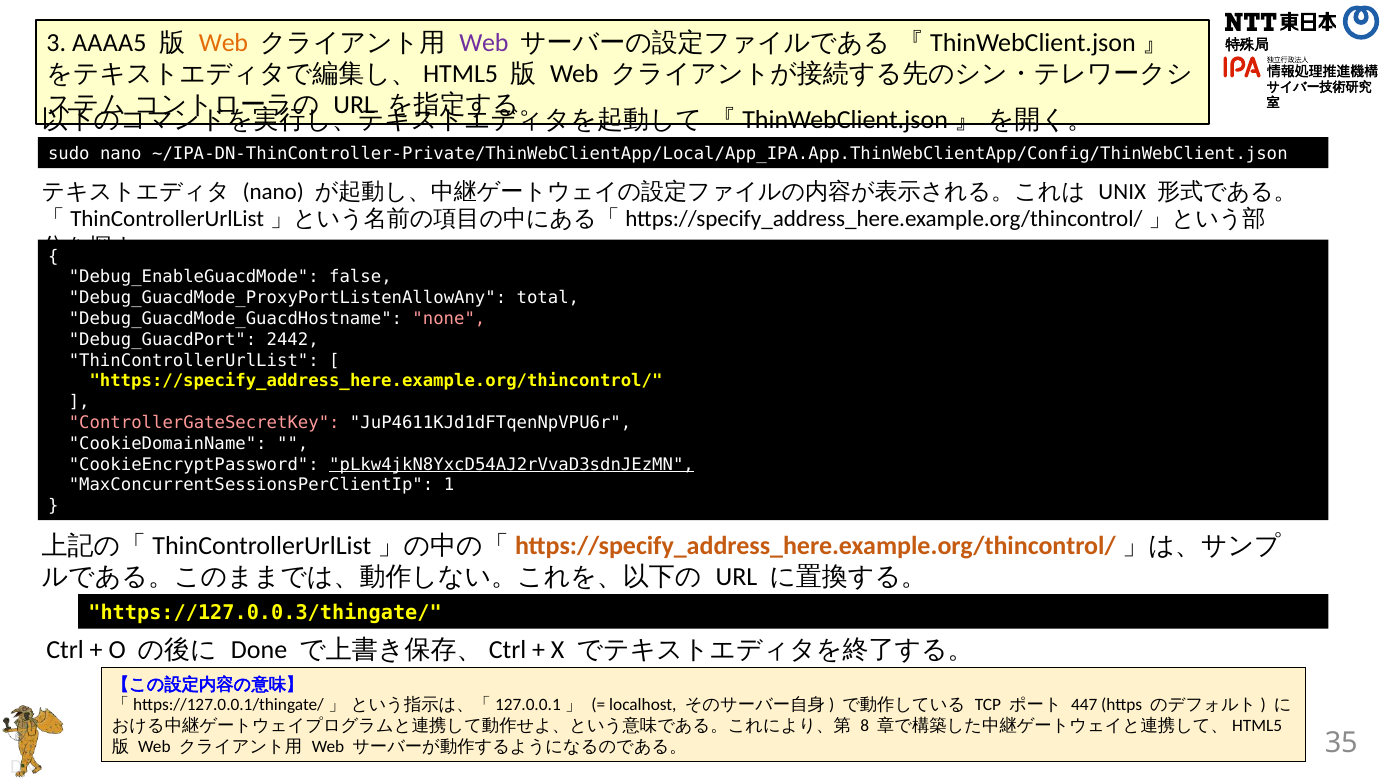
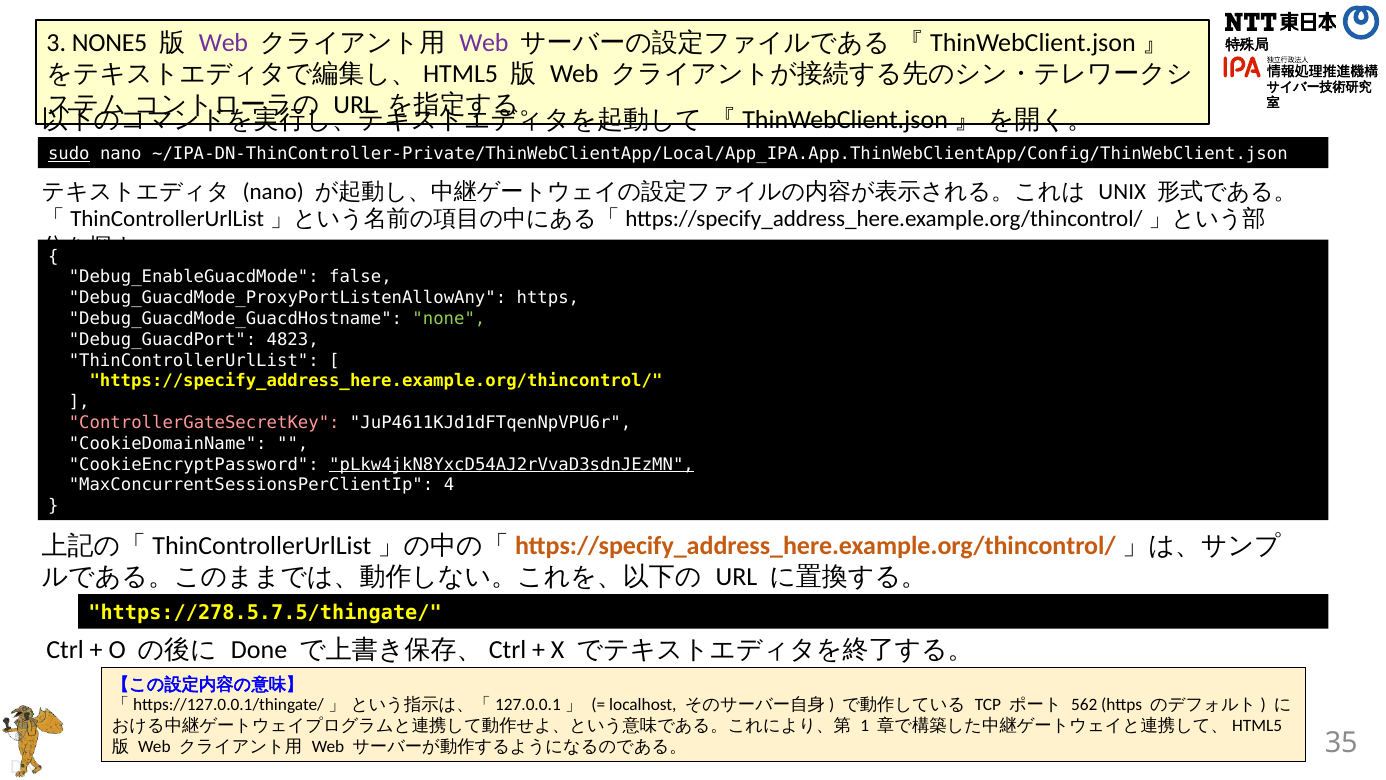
AAAA5: AAAA5 -> NONE5
Web at (223, 43) colour: orange -> purple
sudo underline: none -> present
Debug_GuacdMode_ProxyPortListenAllowAny total: total -> https
none colour: pink -> light green
2442: 2442 -> 4823
1: 1 -> 4
https://127.0.0.3/thingate/: https://127.0.0.3/thingate/ -> https://278.5.7.5/thingate/
447: 447 -> 562
8: 8 -> 1
